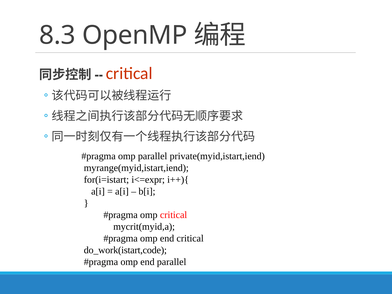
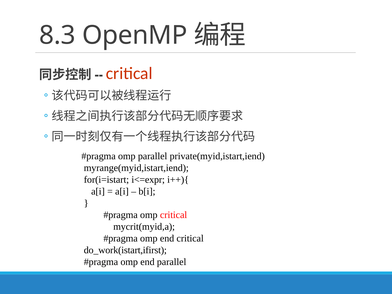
do_work(istart,code: do_work(istart,code -> do_work(istart,ifirst
